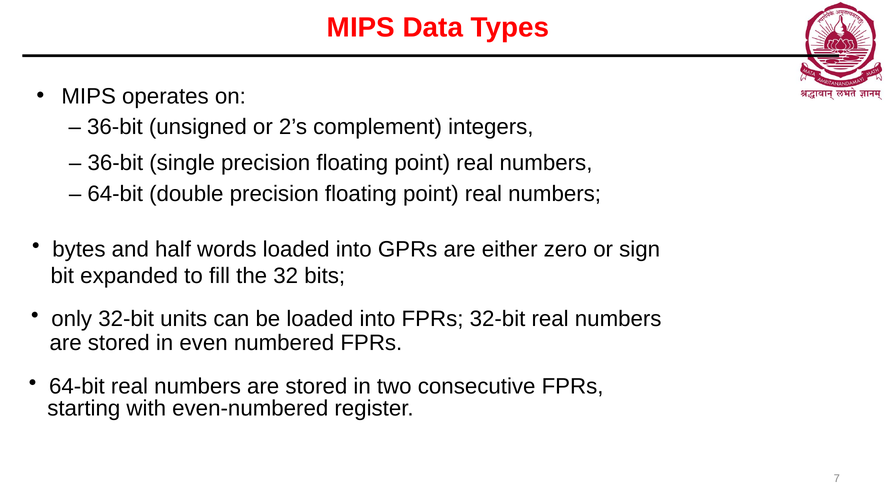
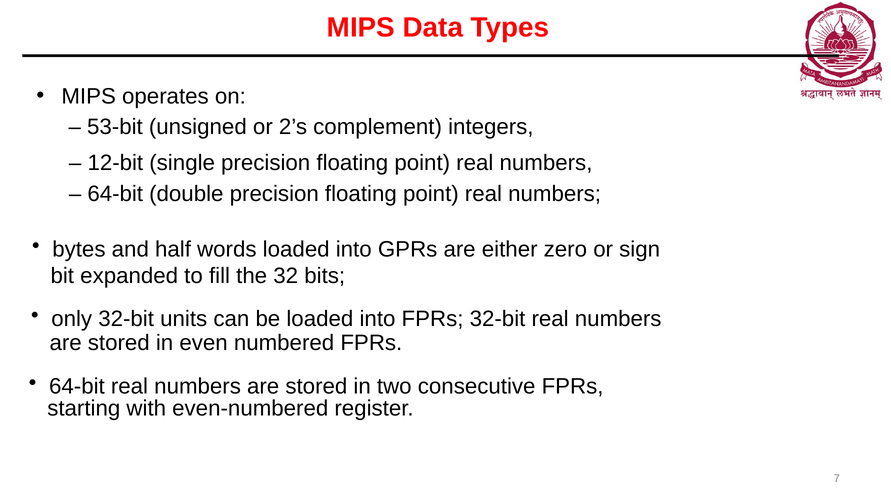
36-bit at (115, 127): 36-bit -> 53-bit
36-bit at (115, 163): 36-bit -> 12-bit
